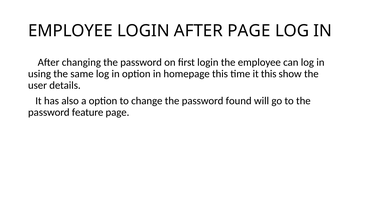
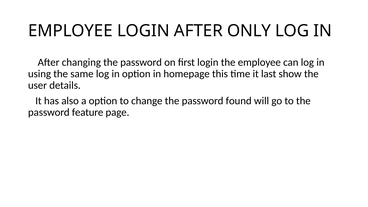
AFTER PAGE: PAGE -> ONLY
it this: this -> last
